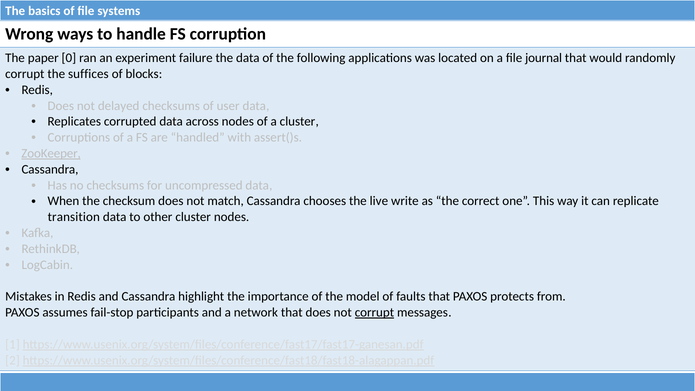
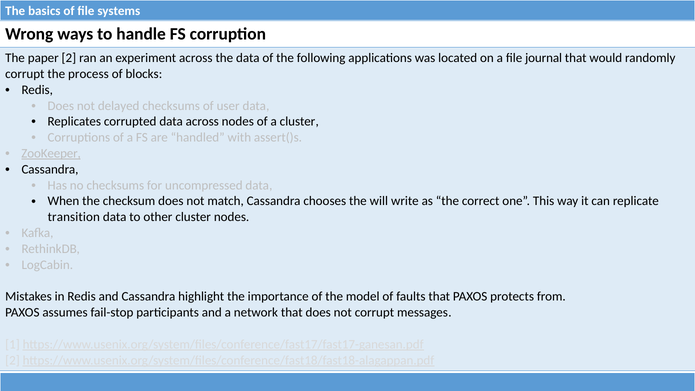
paper 0: 0 -> 2
experiment failure: failure -> across
suffices: suffices -> process
live: live -> will
corrupt at (374, 312) underline: present -> none
